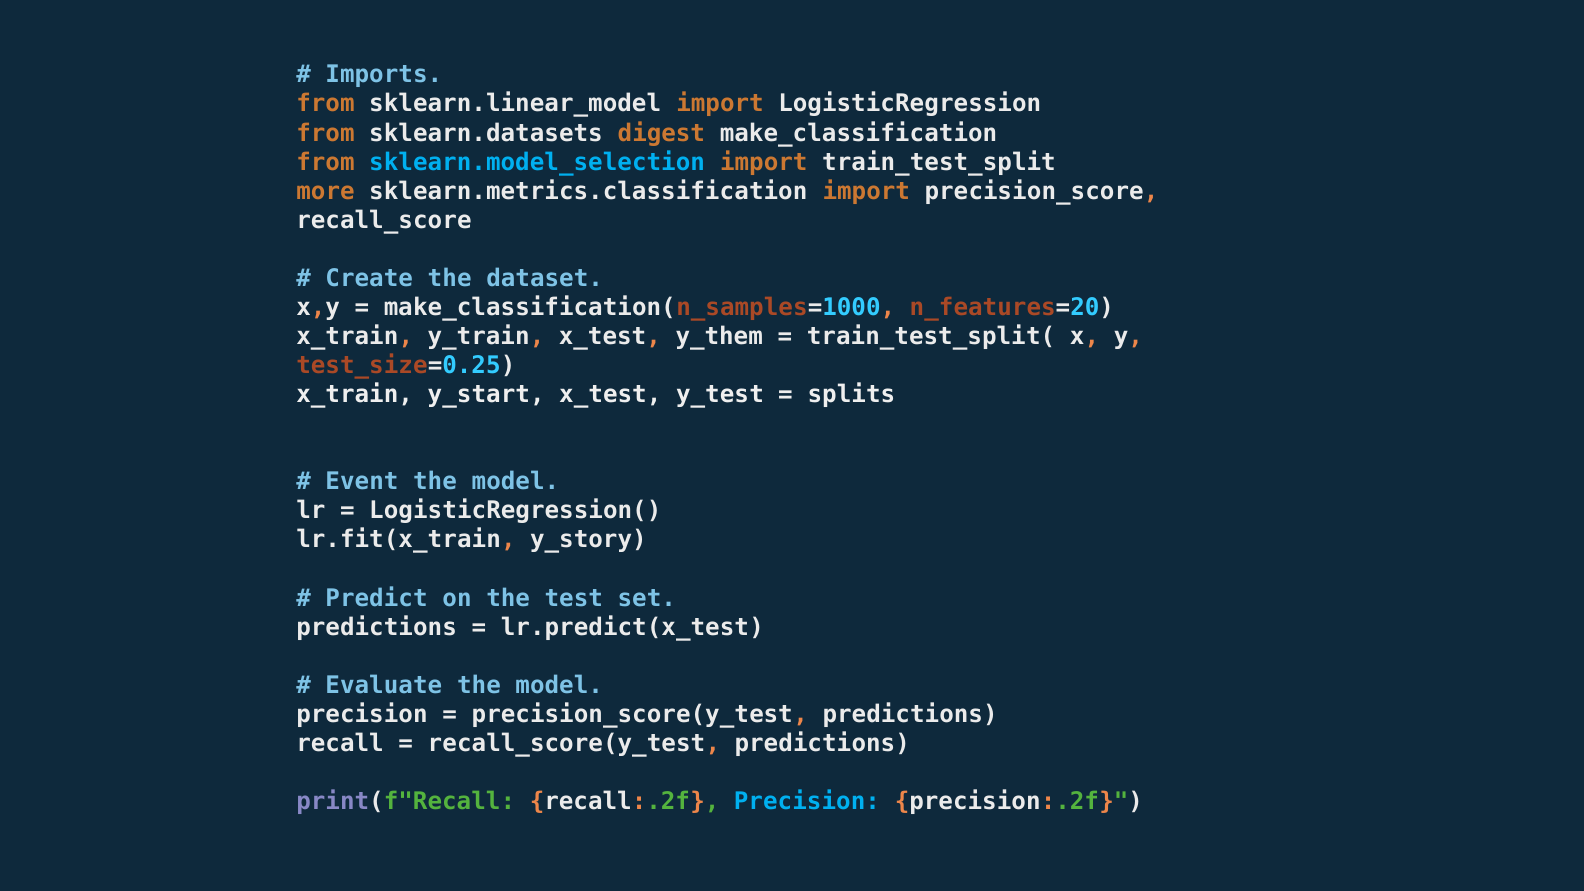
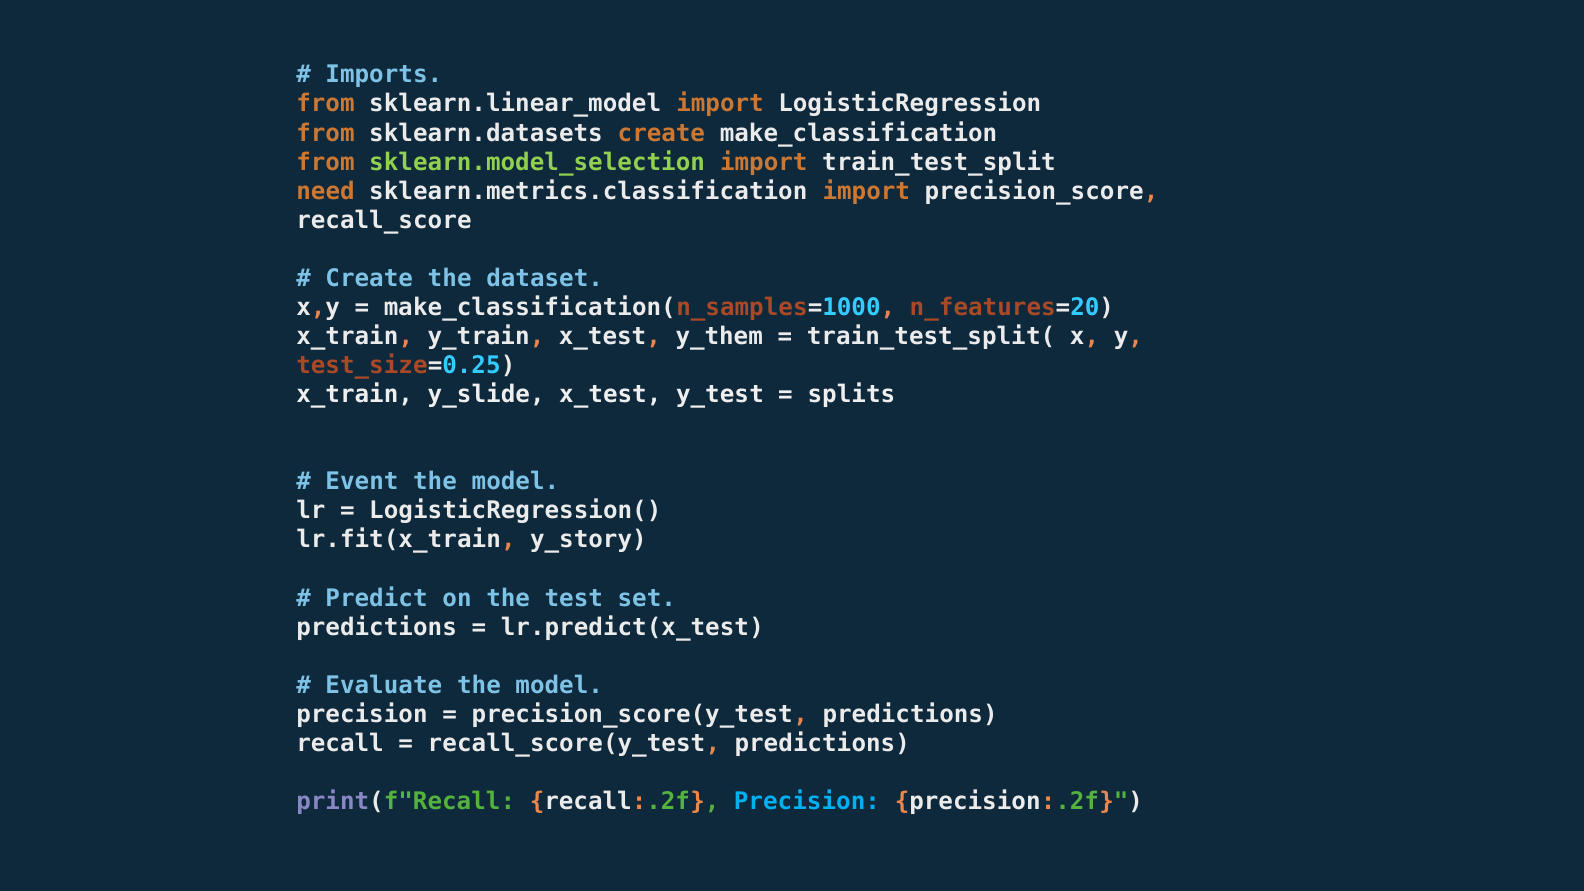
sklearn.datasets digest: digest -> create
sklearn.model_selection colour: light blue -> light green
more: more -> need
y_start: y_start -> y_slide
